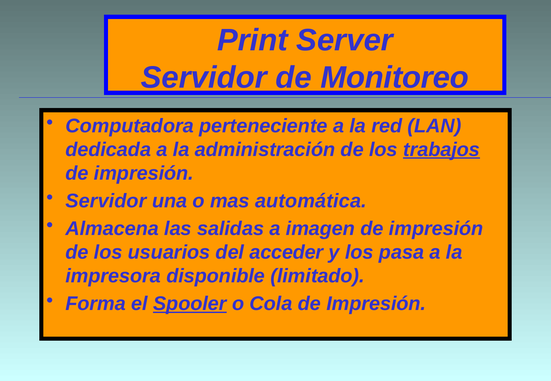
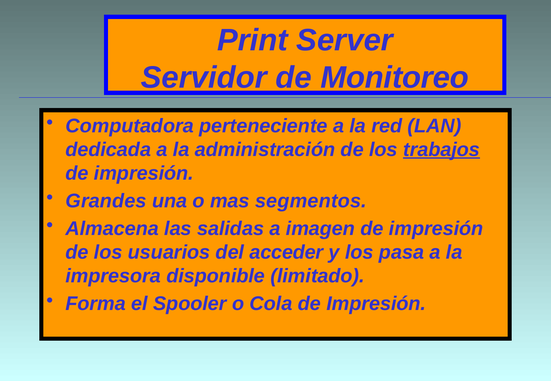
Servidor at (106, 201): Servidor -> Grandes
automática: automática -> segmentos
Spooler underline: present -> none
